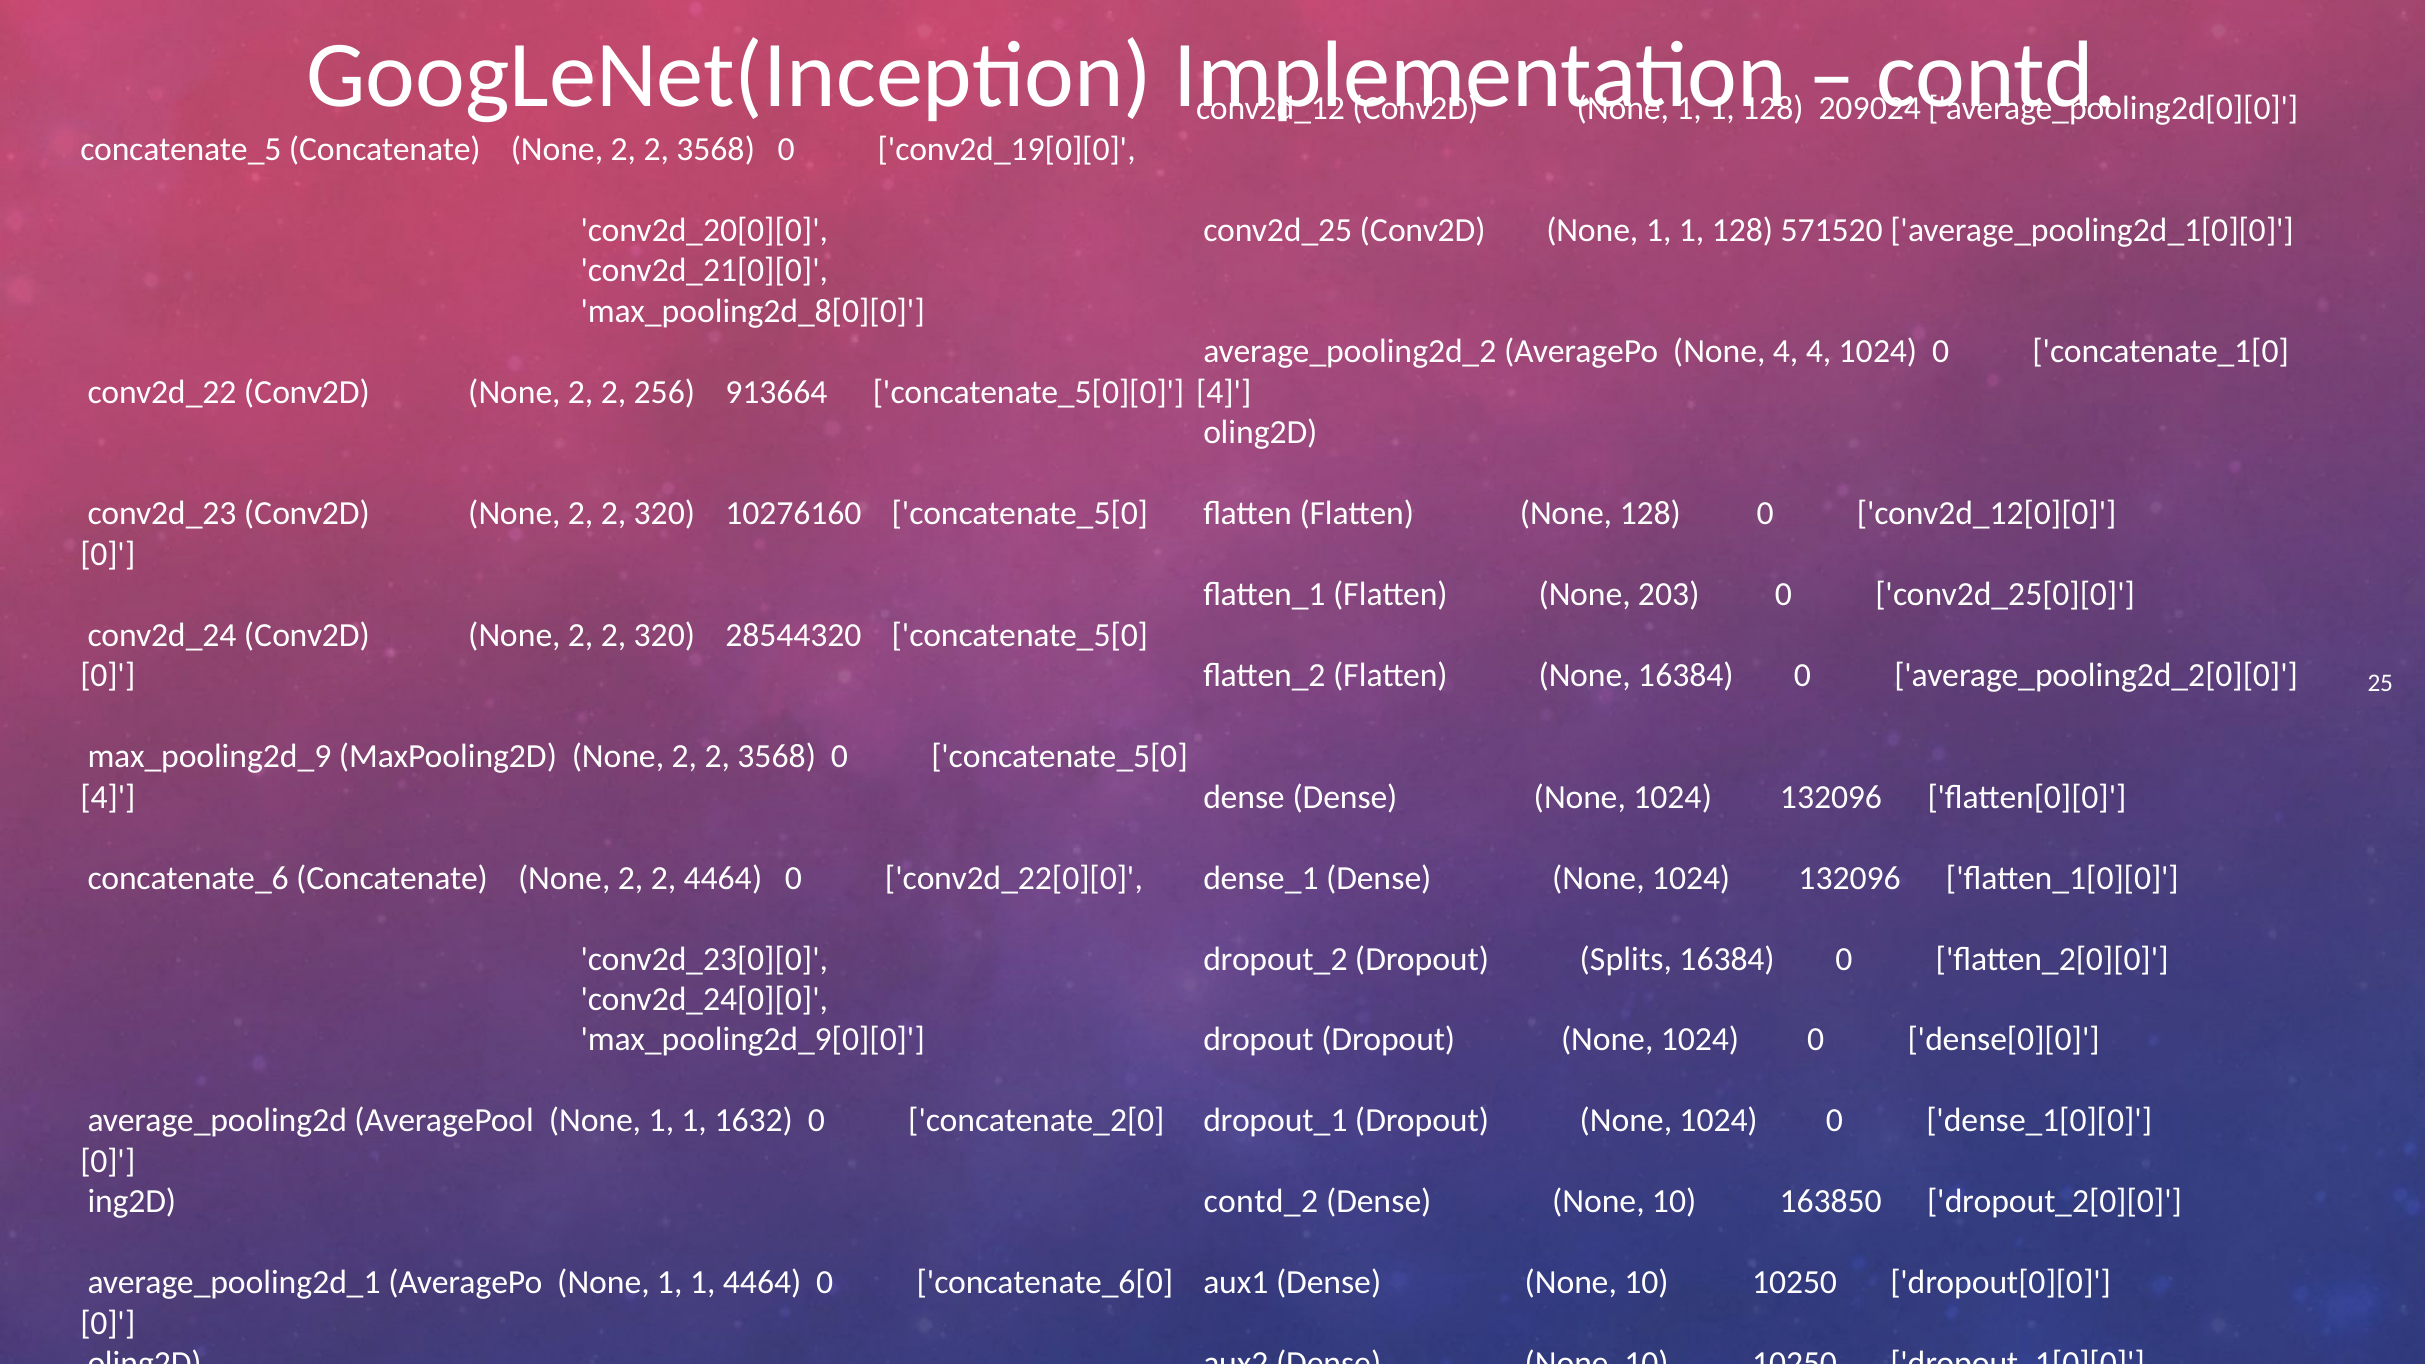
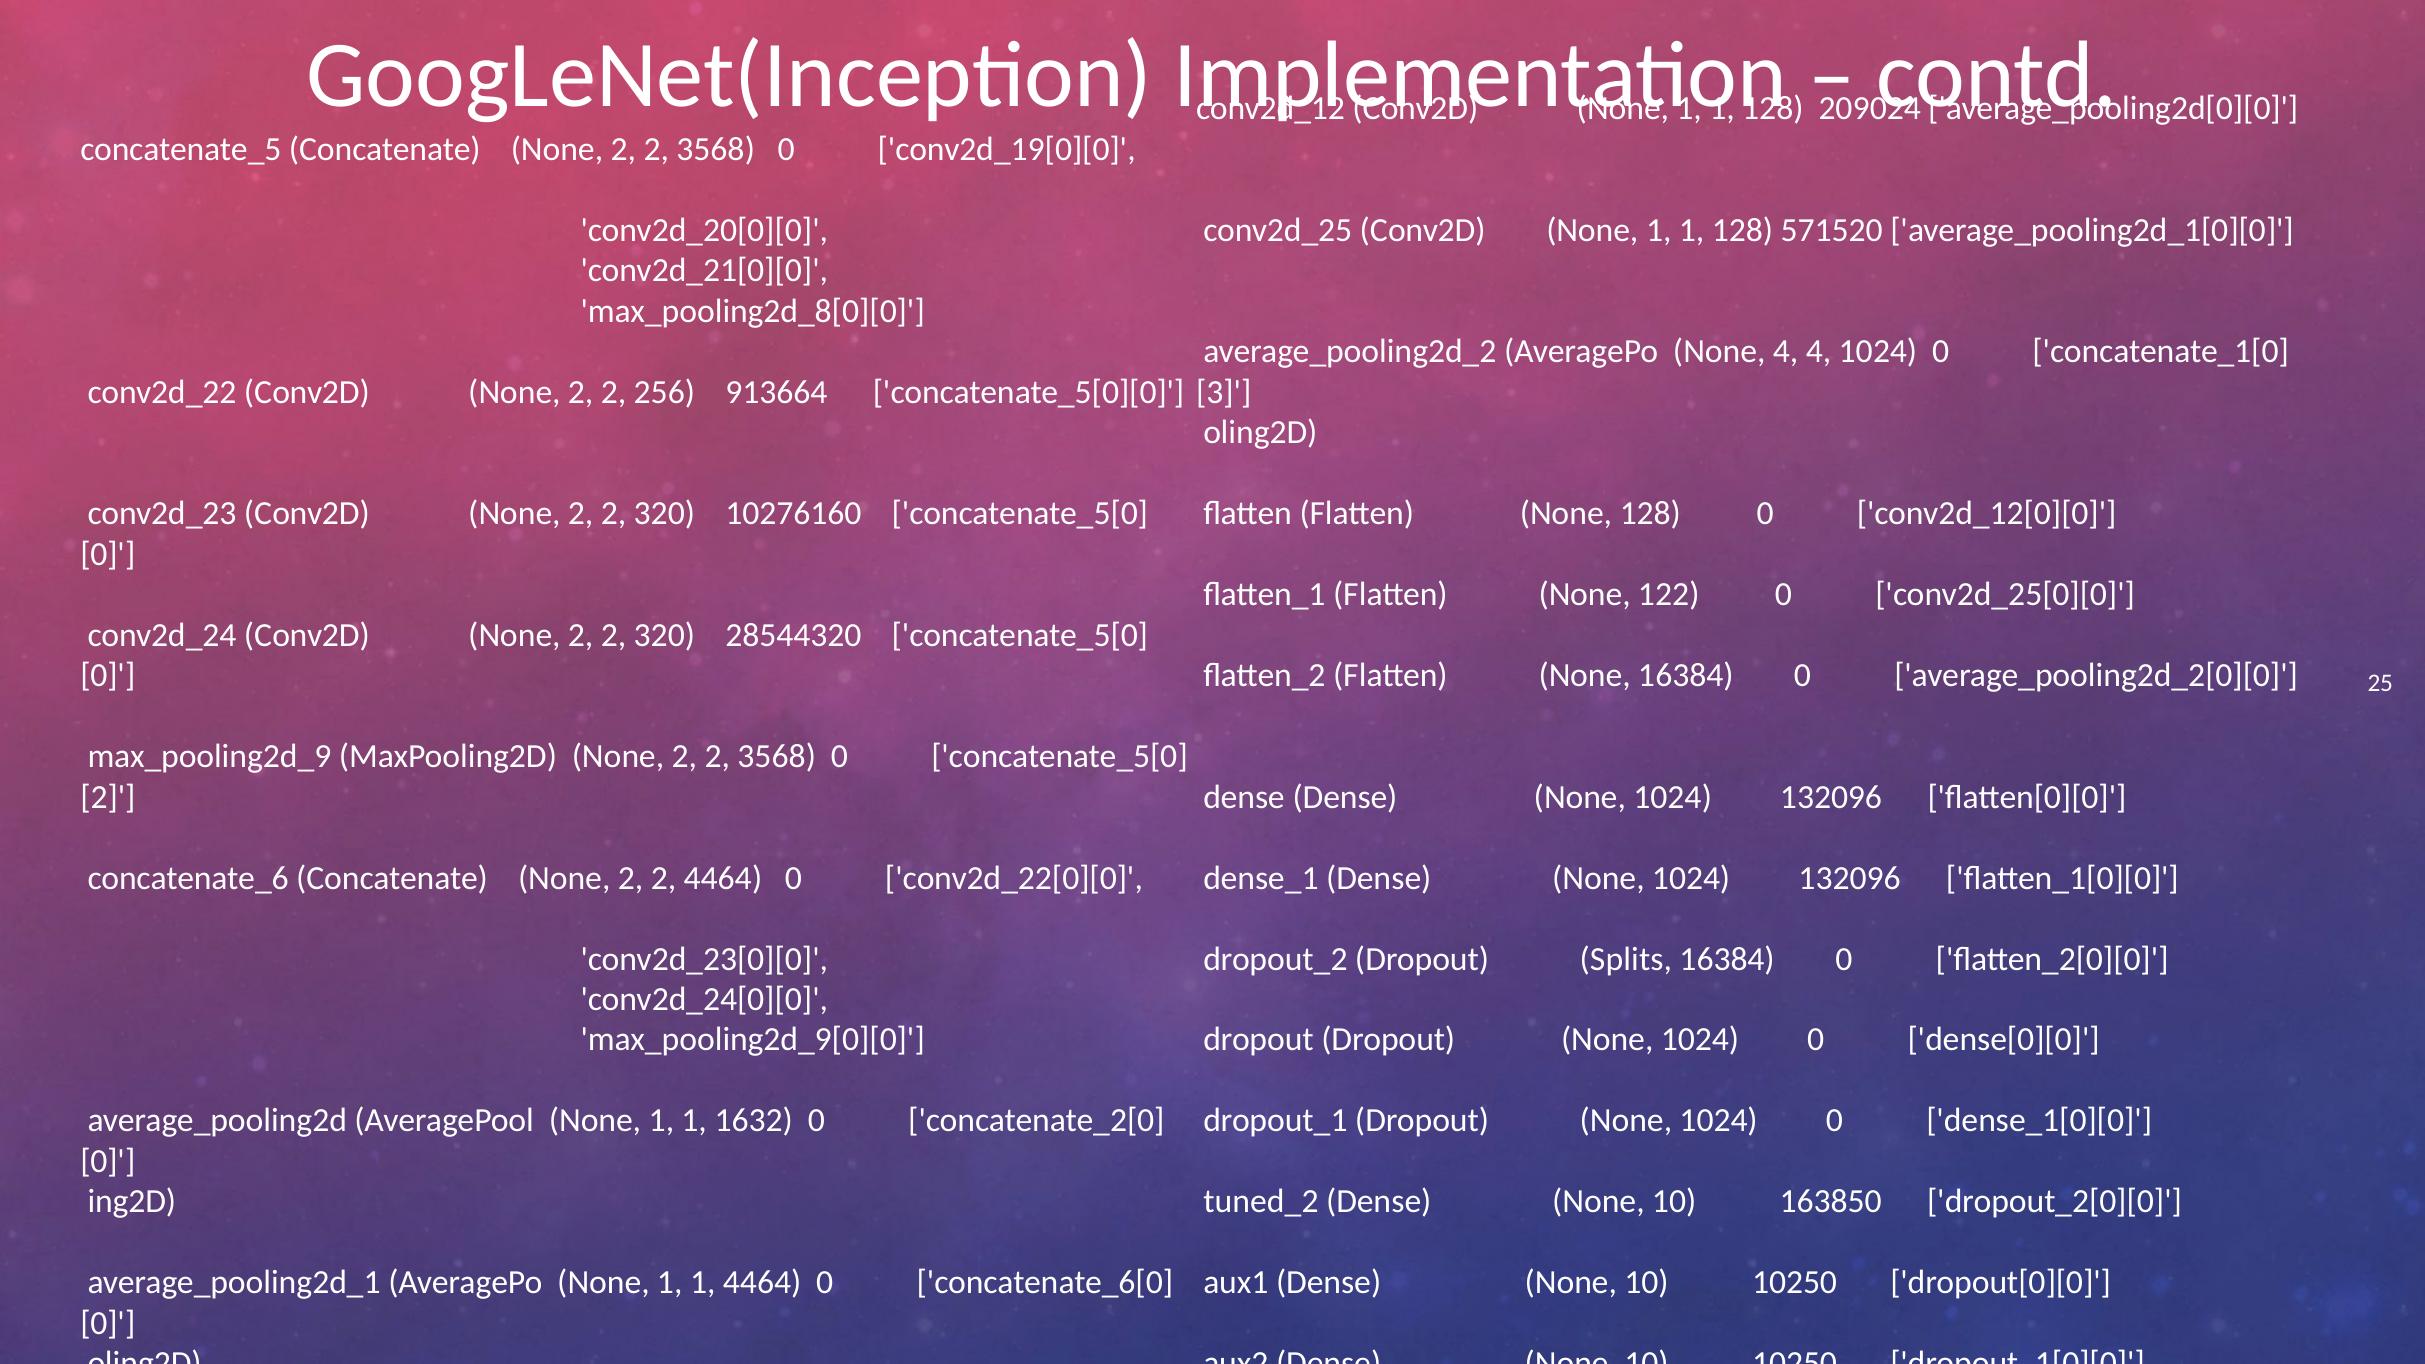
4 at (1224, 392): 4 -> 3
203: 203 -> 122
4 at (108, 797): 4 -> 2
contd_2: contd_2 -> tuned_2
